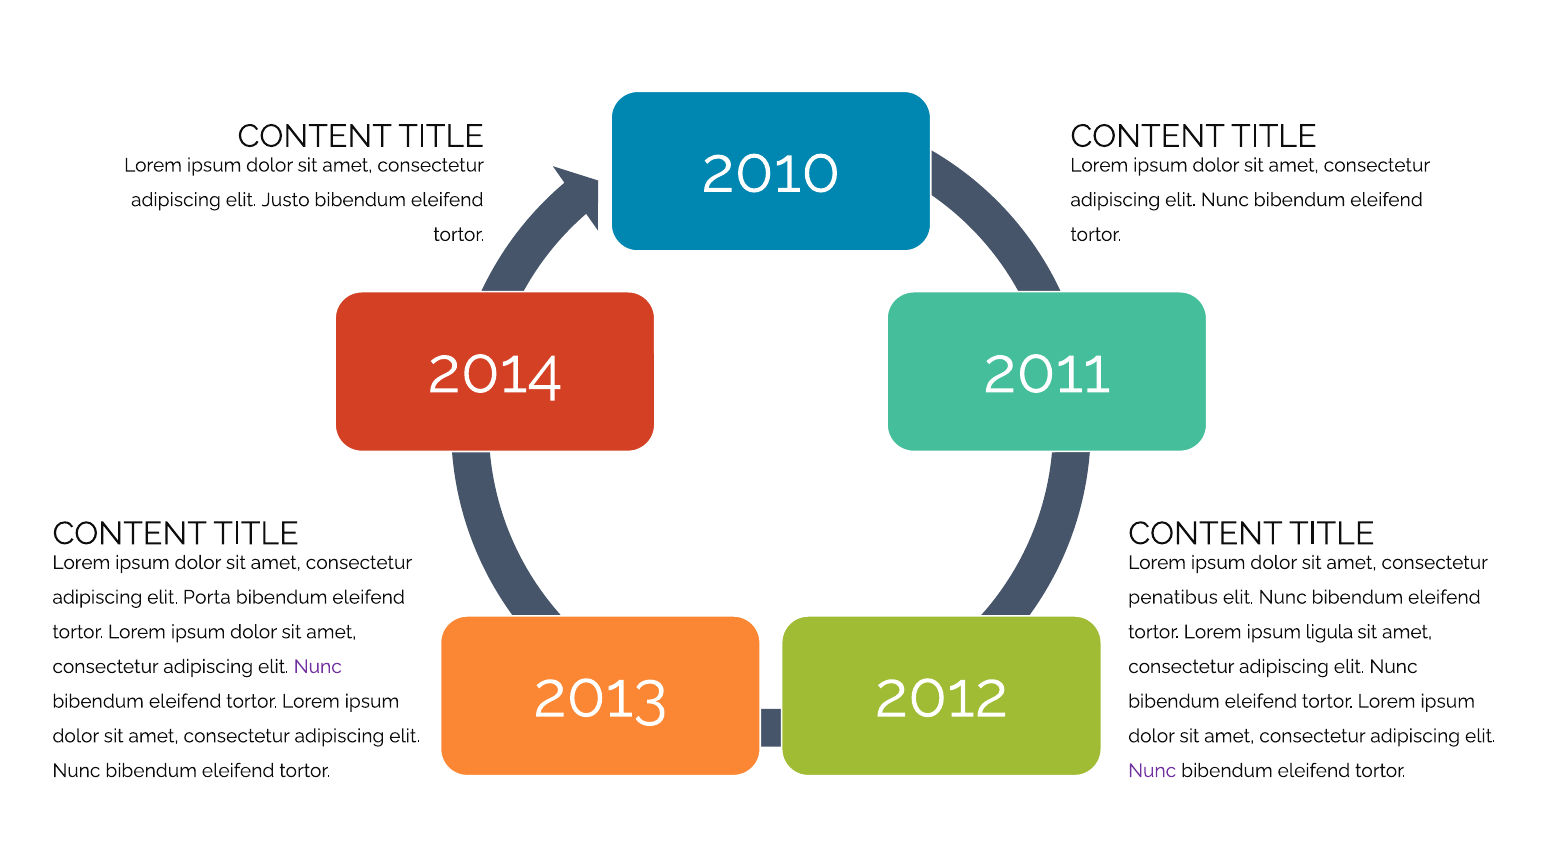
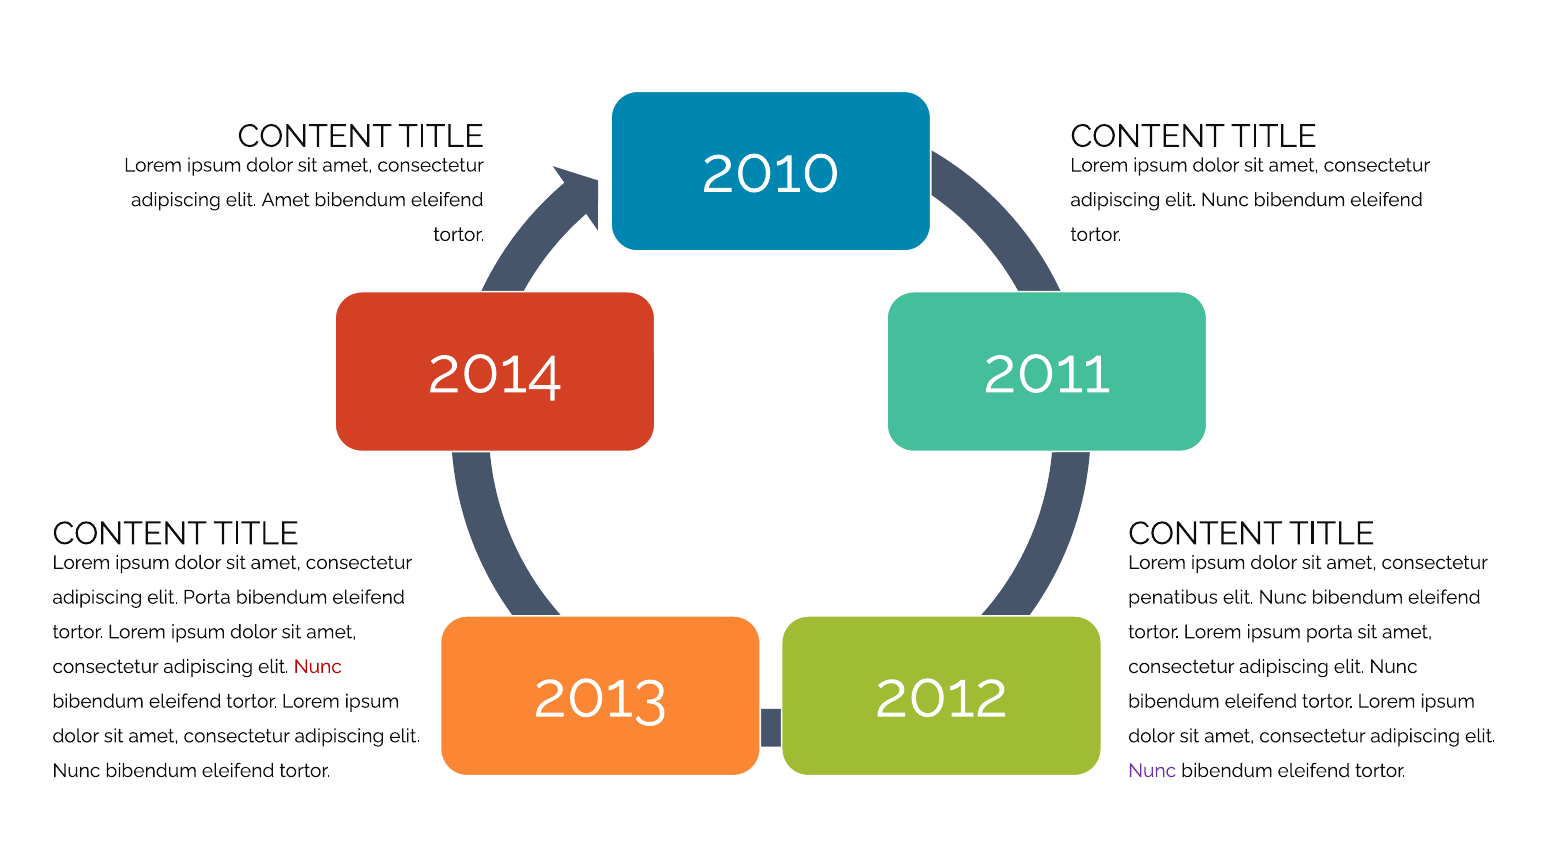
elit Justo: Justo -> Amet
ipsum ligula: ligula -> porta
Nunc at (318, 667) colour: purple -> red
